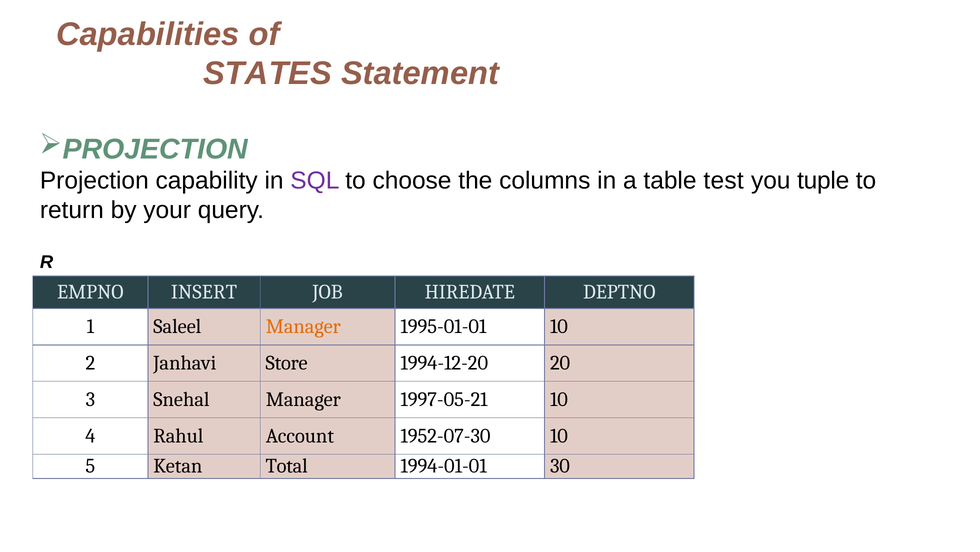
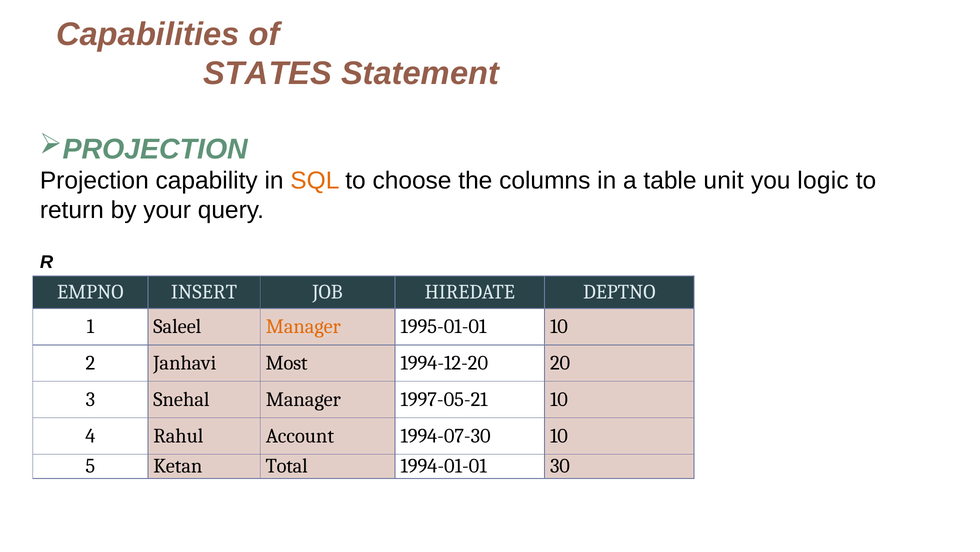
SQL colour: purple -> orange
test: test -> unit
tuple: tuple -> logic
Store: Store -> Most
1952-07-30: 1952-07-30 -> 1994-07-30
